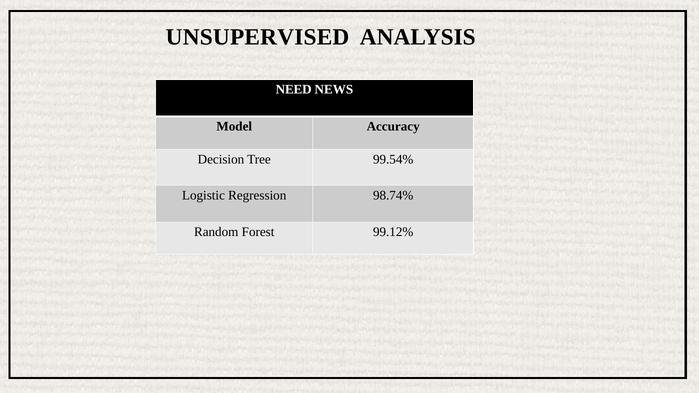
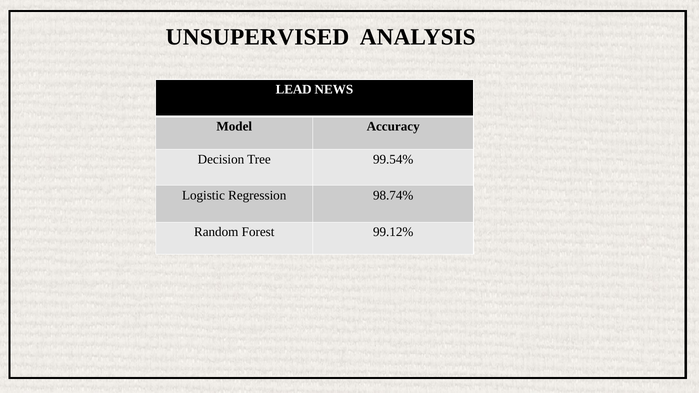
NEED: NEED -> LEAD
